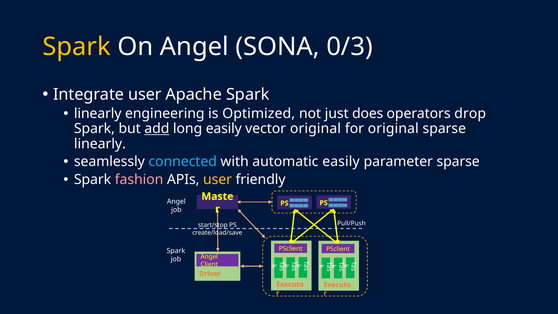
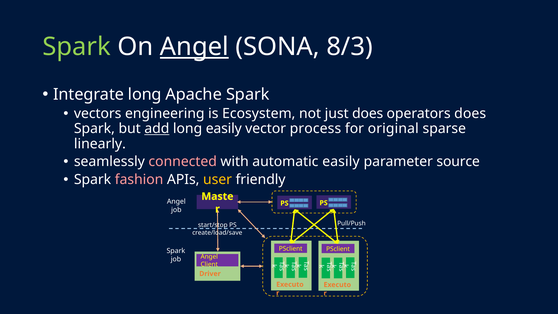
Spark at (77, 47) colour: yellow -> light green
Angel at (194, 47) underline: none -> present
0/3: 0/3 -> 8/3
Integrate user: user -> long
linearly at (98, 114): linearly -> vectors
Optimized: Optimized -> Ecosystem
operators drop: drop -> does
vector original: original -> process
connected colour: light blue -> pink
parameter sparse: sparse -> source
